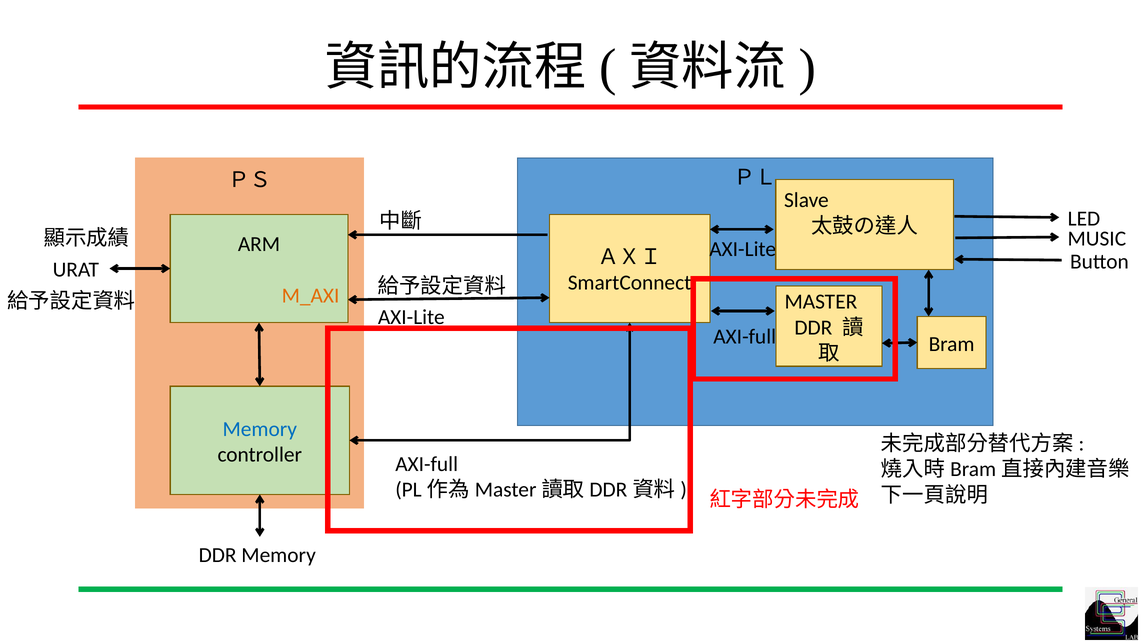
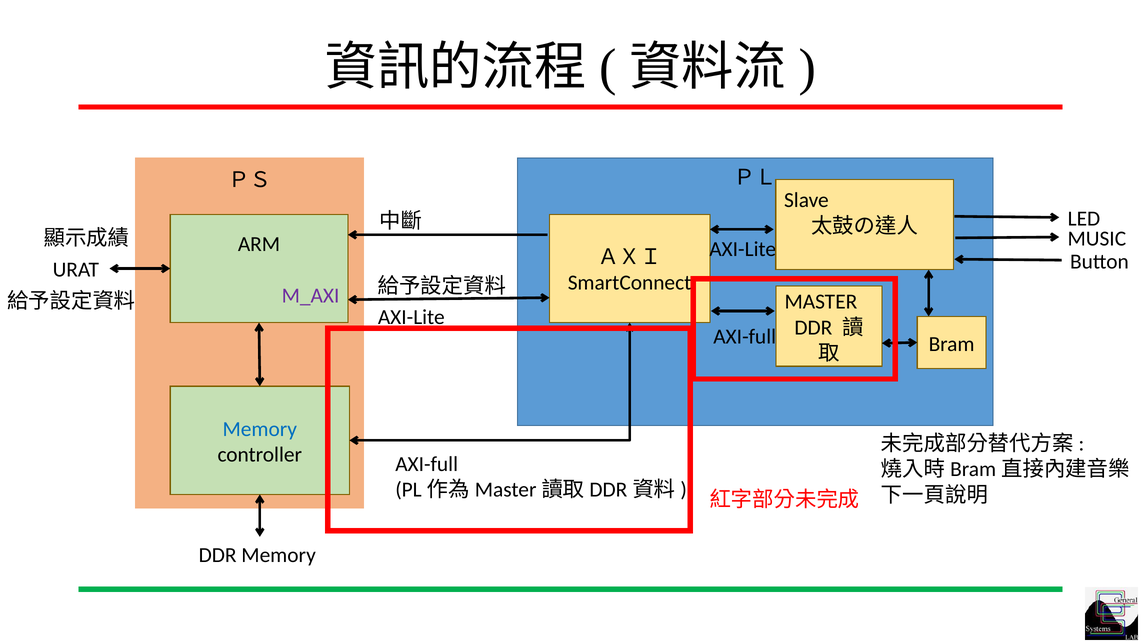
M_AXI colour: orange -> purple
